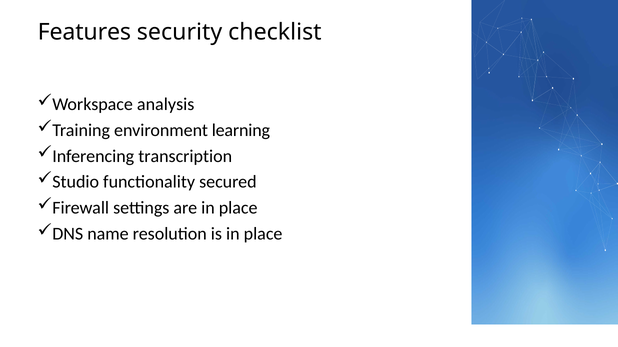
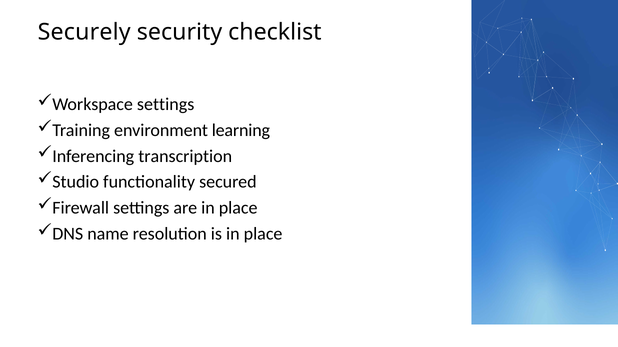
Features: Features -> Securely
Workspace analysis: analysis -> settings
